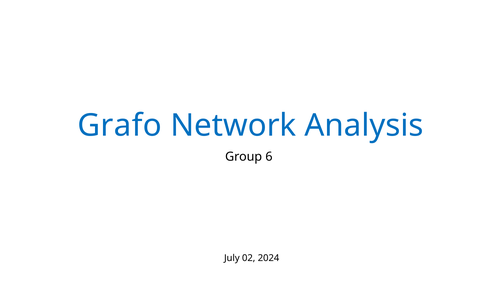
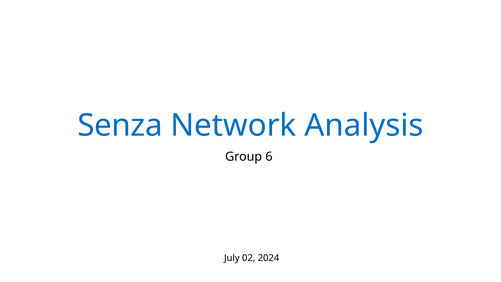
Grafo: Grafo -> Senza
